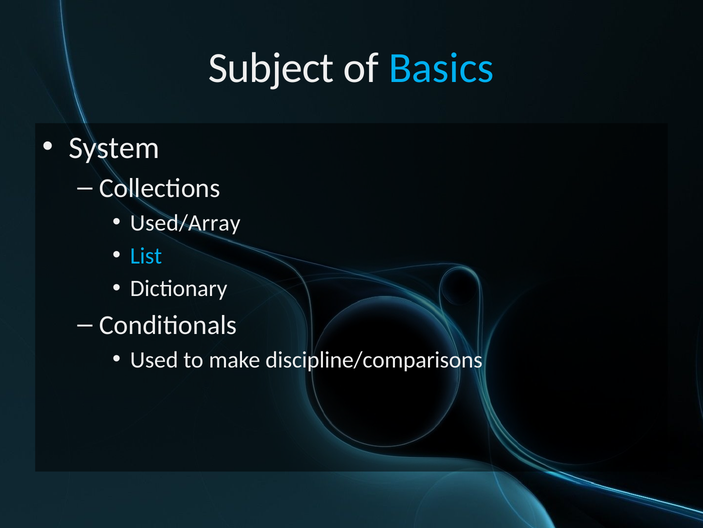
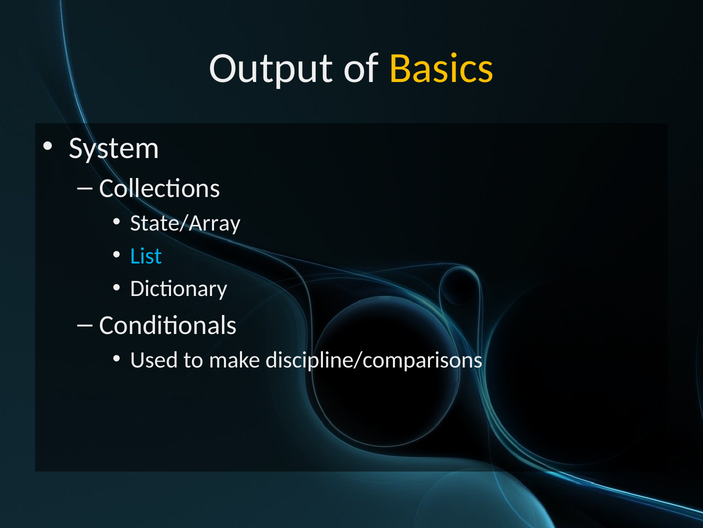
Subject: Subject -> Output
Basics colour: light blue -> yellow
Used/Array: Used/Array -> State/Array
